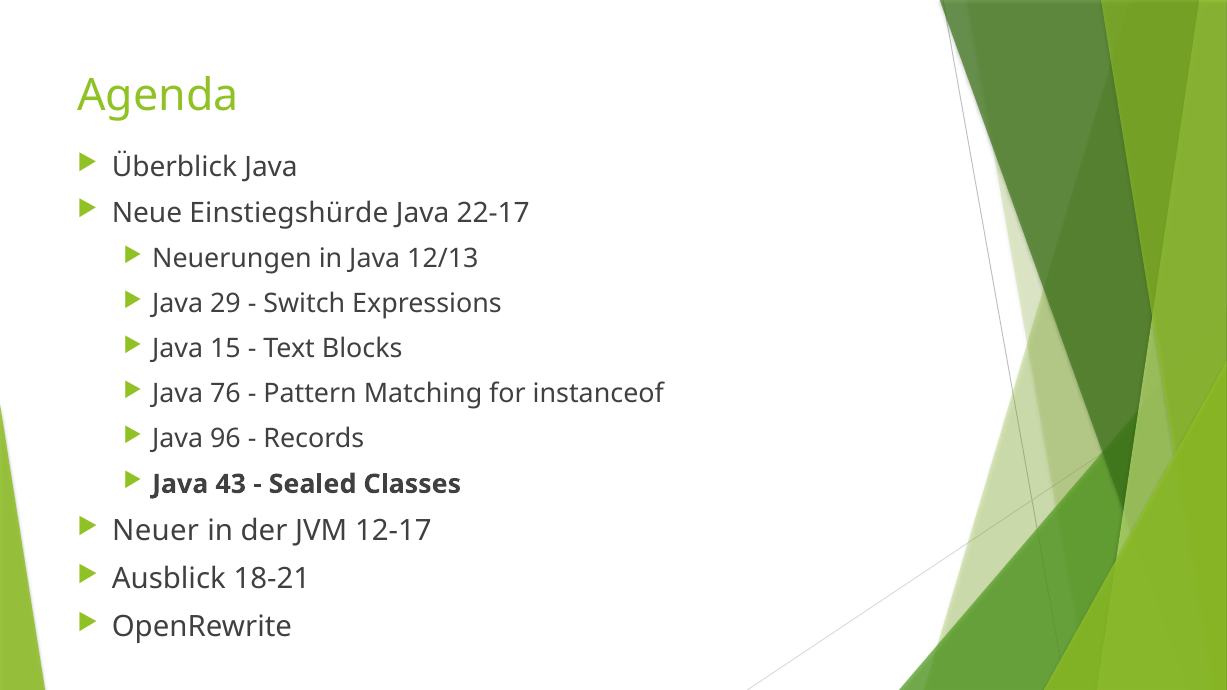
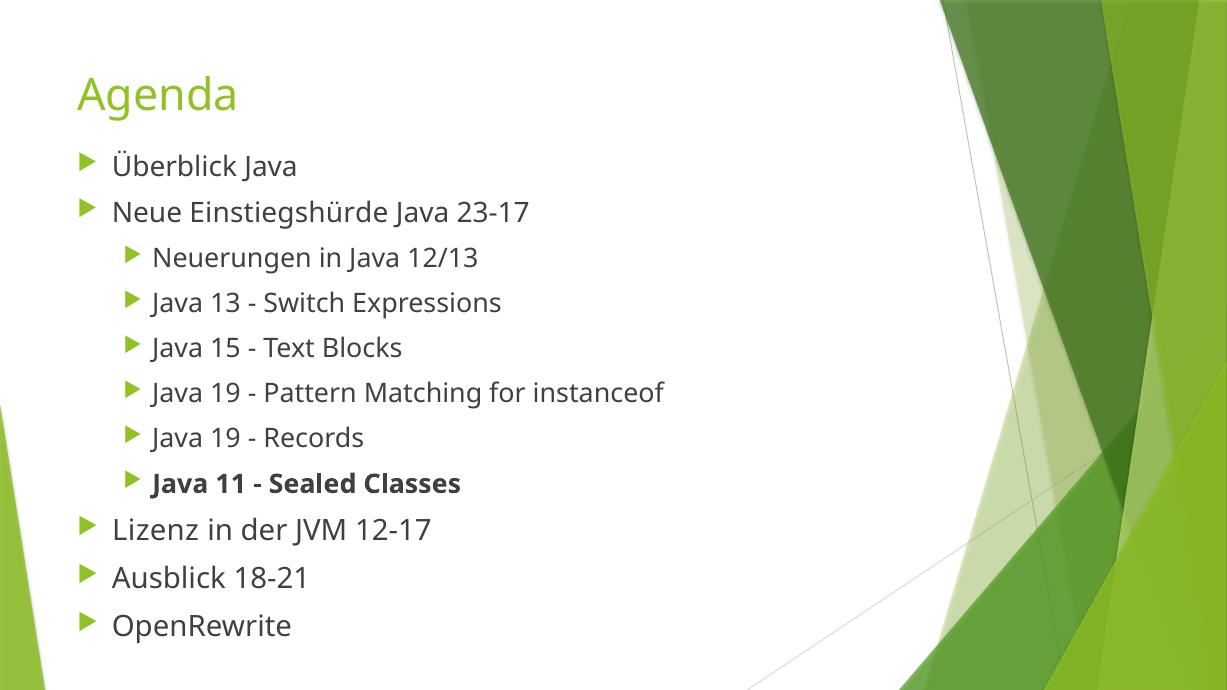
22-17: 22-17 -> 23-17
29: 29 -> 13
76 at (225, 394): 76 -> 19
96 at (225, 439): 96 -> 19
43: 43 -> 11
Neuer: Neuer -> Lizenz
